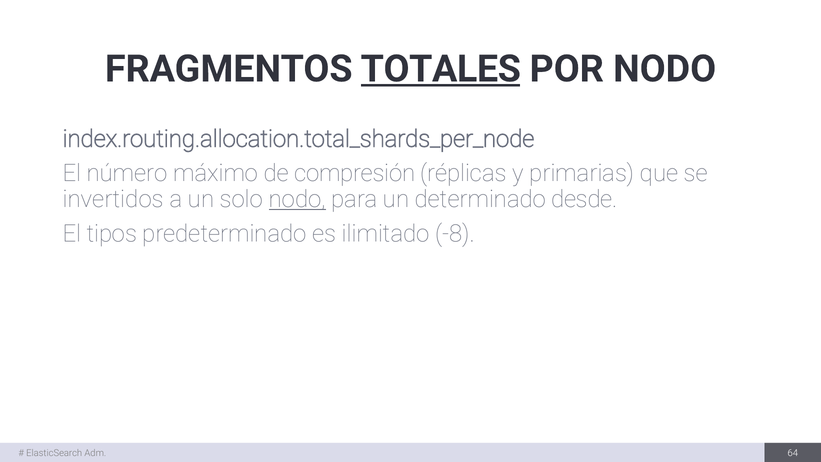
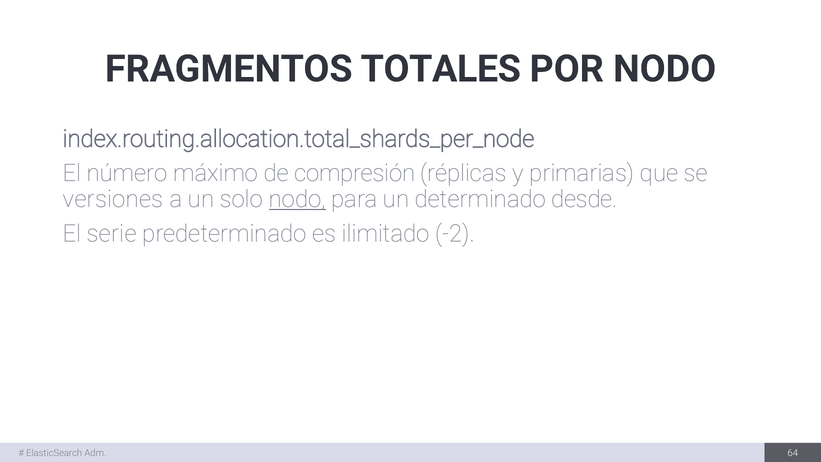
TOTALES underline: present -> none
invertidos: invertidos -> versiones
tipos: tipos -> serie
-8: -8 -> -2
